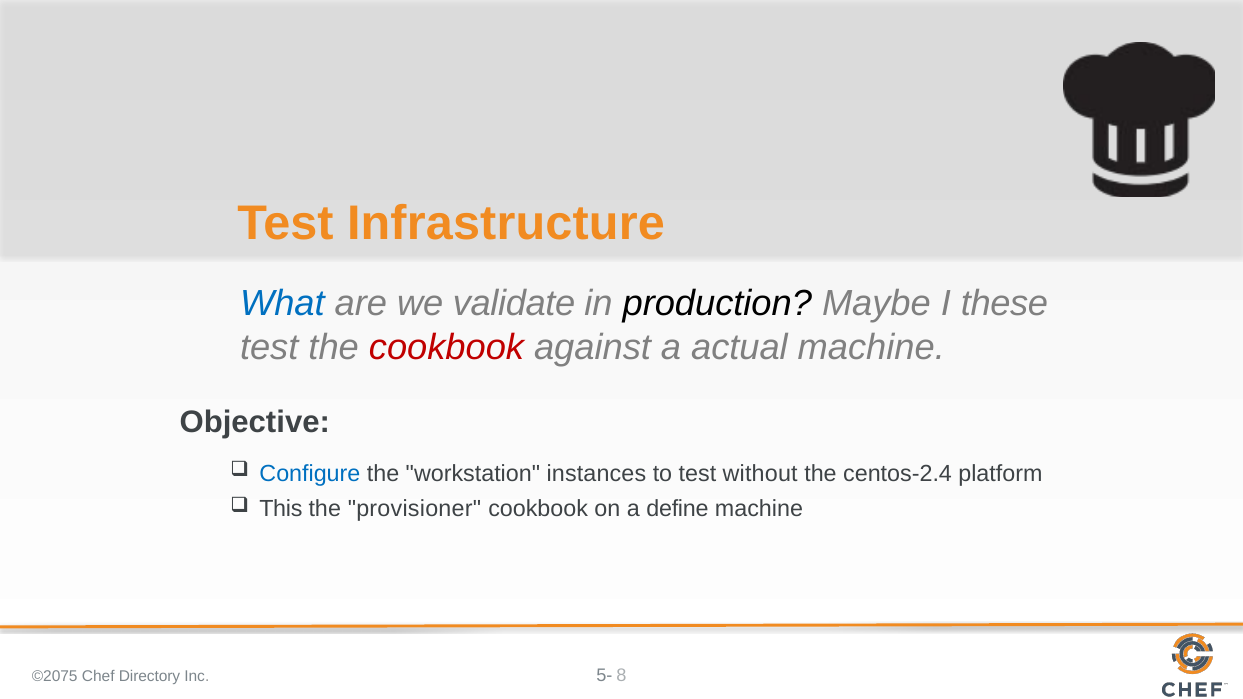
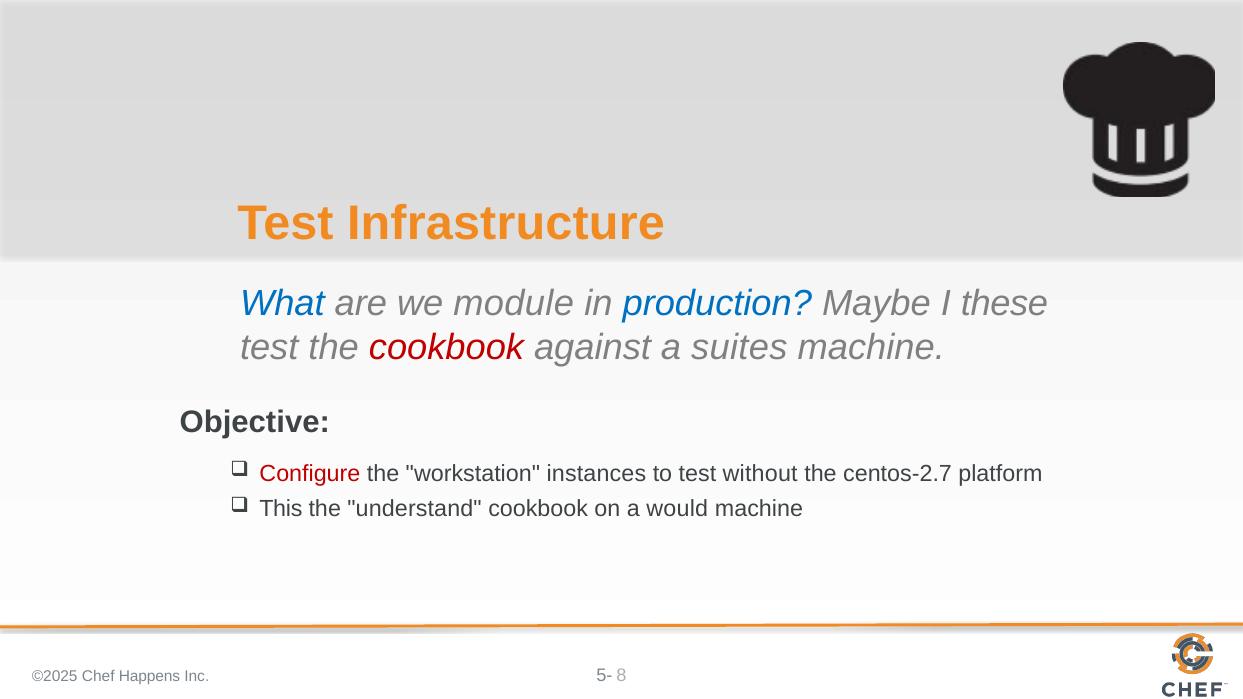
validate: validate -> module
production colour: black -> blue
actual: actual -> suites
Configure colour: blue -> red
centos-2.4: centos-2.4 -> centos-2.7
provisioner: provisioner -> understand
define: define -> would
©2075: ©2075 -> ©2025
Directory: Directory -> Happens
